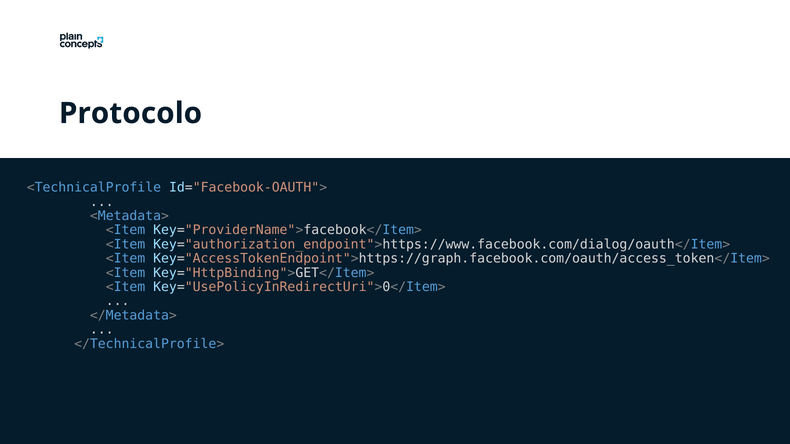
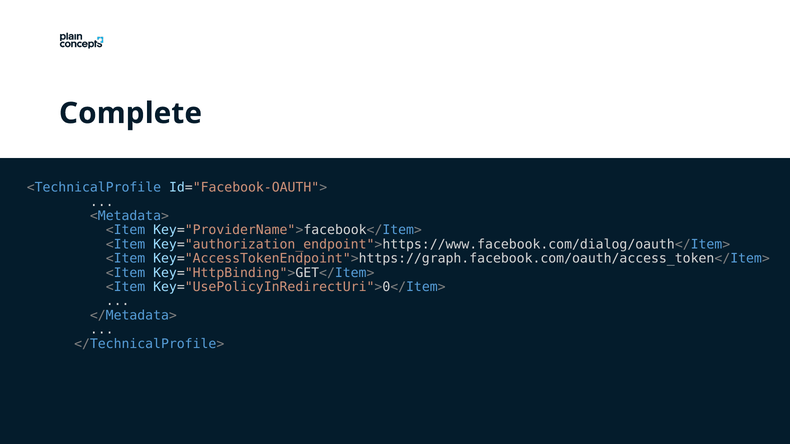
Protocolo: Protocolo -> Complete
